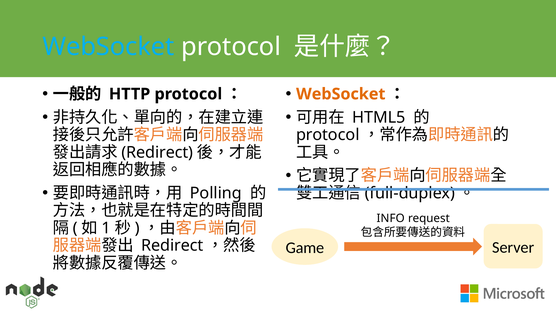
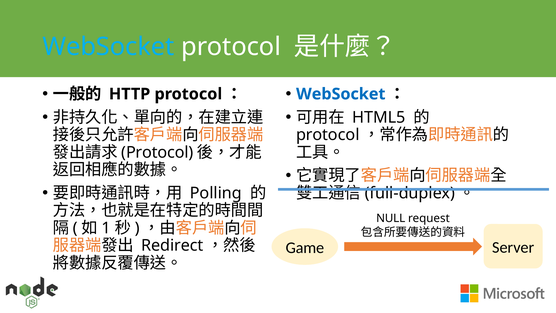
WebSocket at (341, 94) colour: orange -> blue
Redirect at (157, 152): Redirect -> Protocol
INFO: INFO -> NULL
